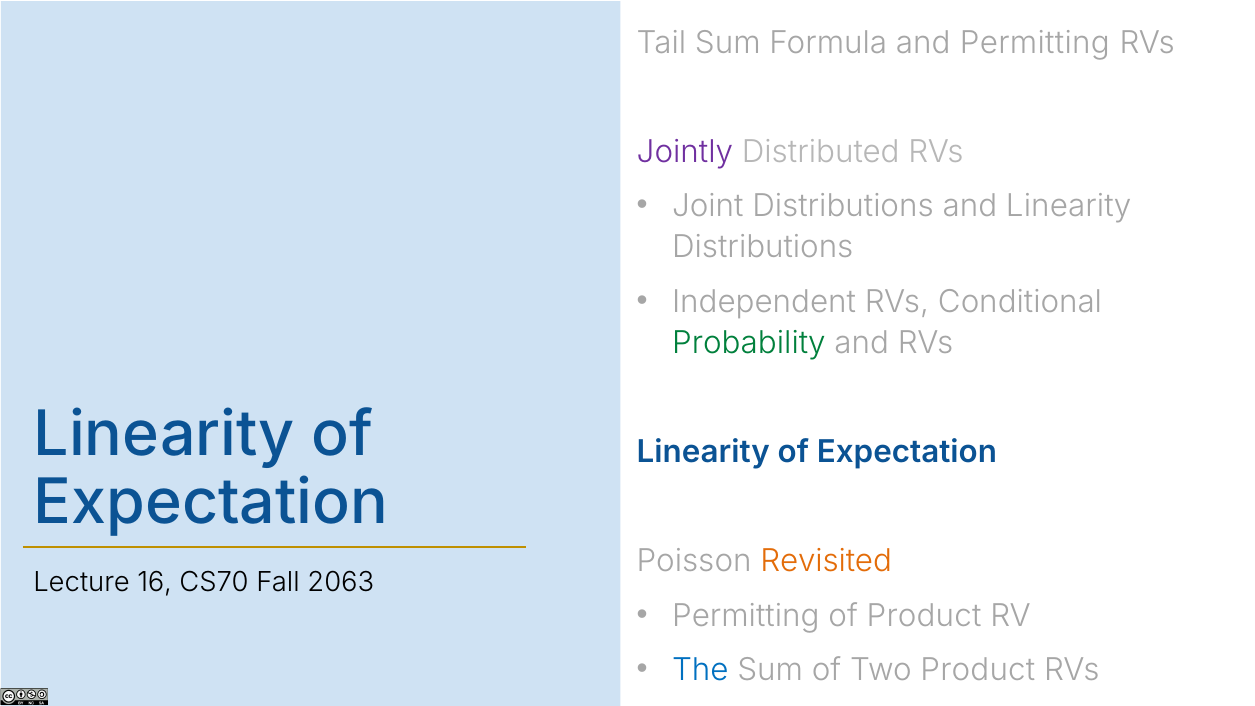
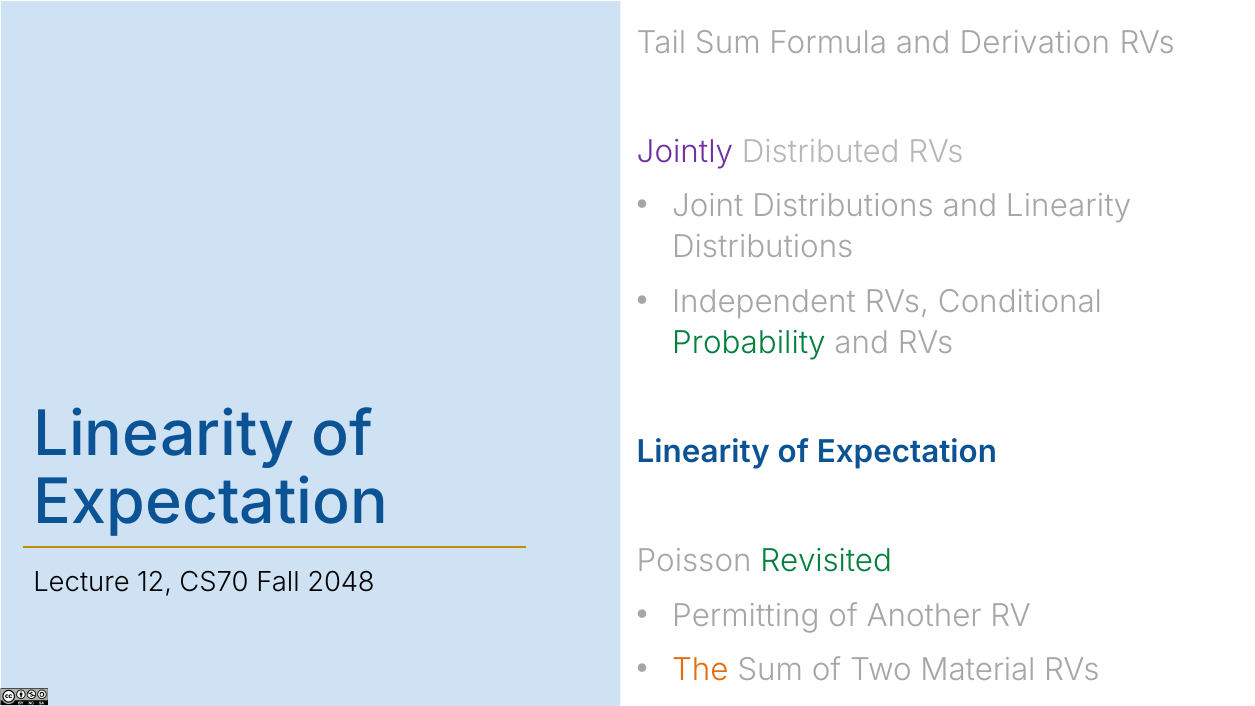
and Permitting: Permitting -> Derivation
Revisited colour: orange -> green
16: 16 -> 12
2063: 2063 -> 2048
of Product: Product -> Another
The colour: blue -> orange
Two Product: Product -> Material
